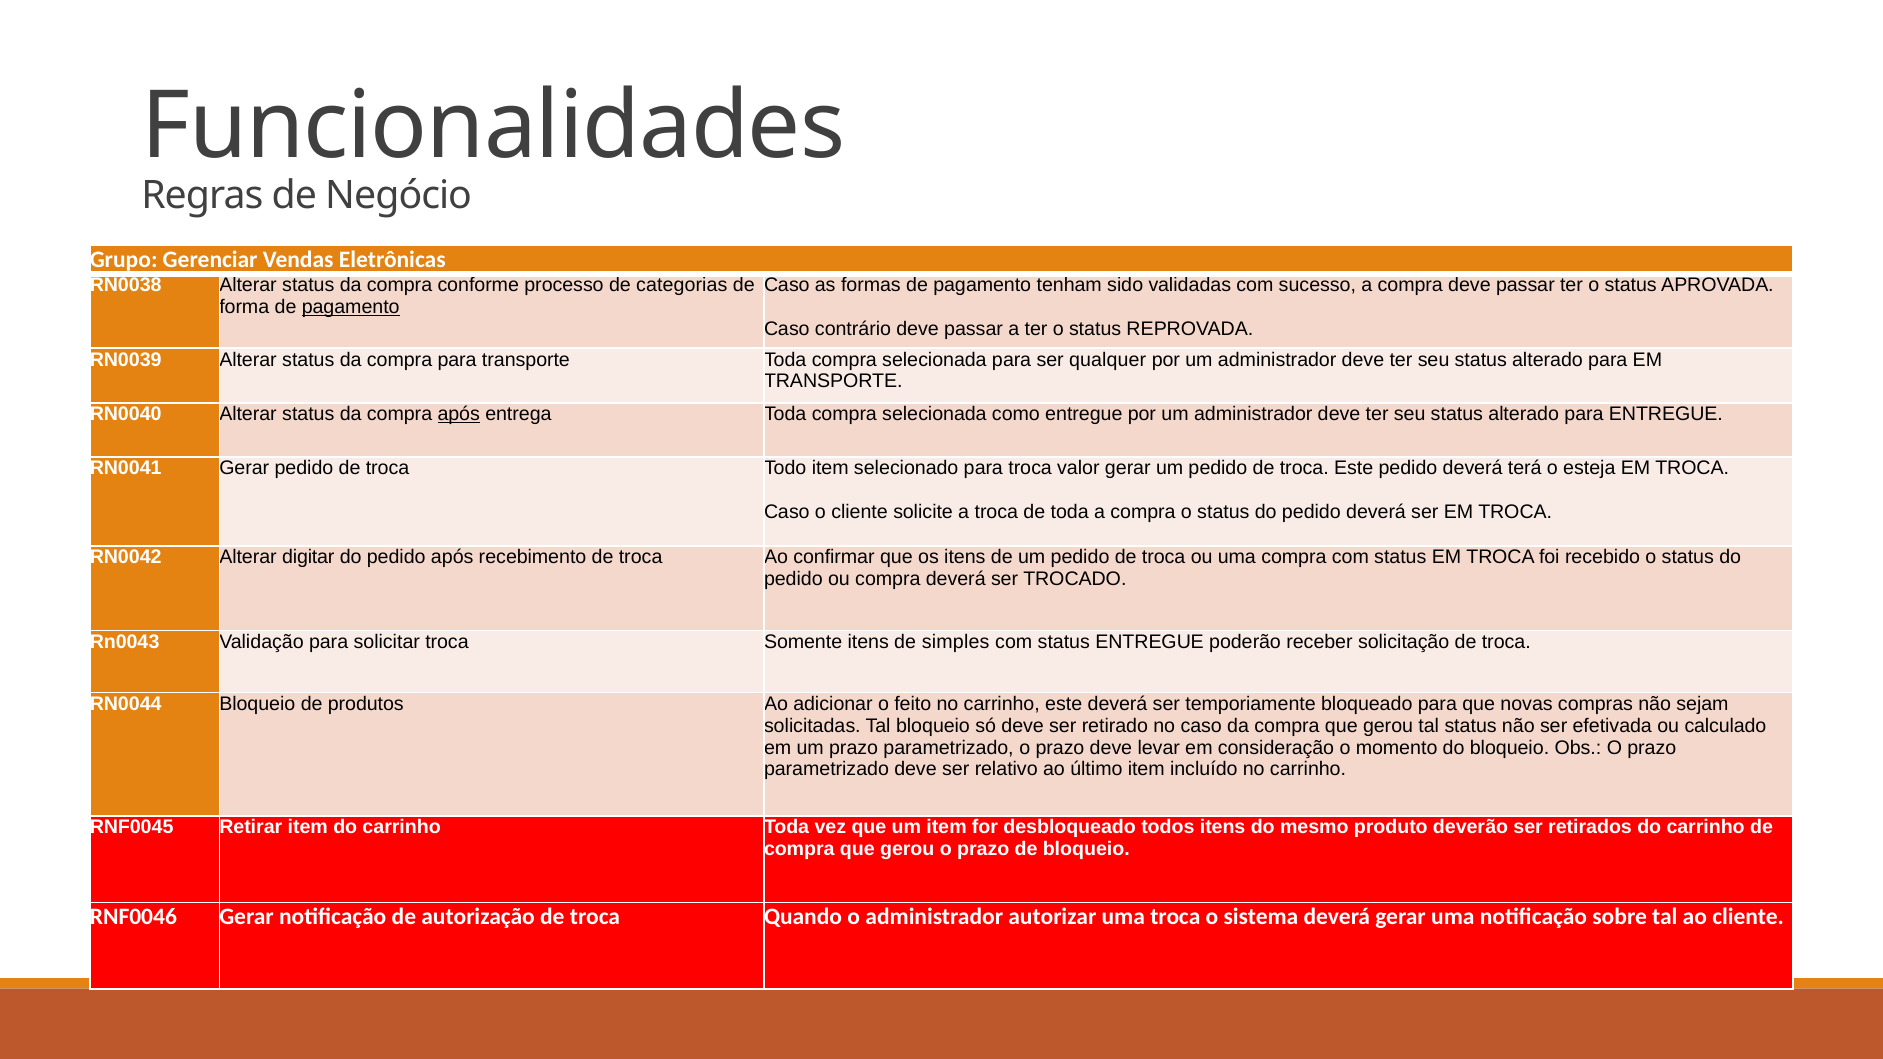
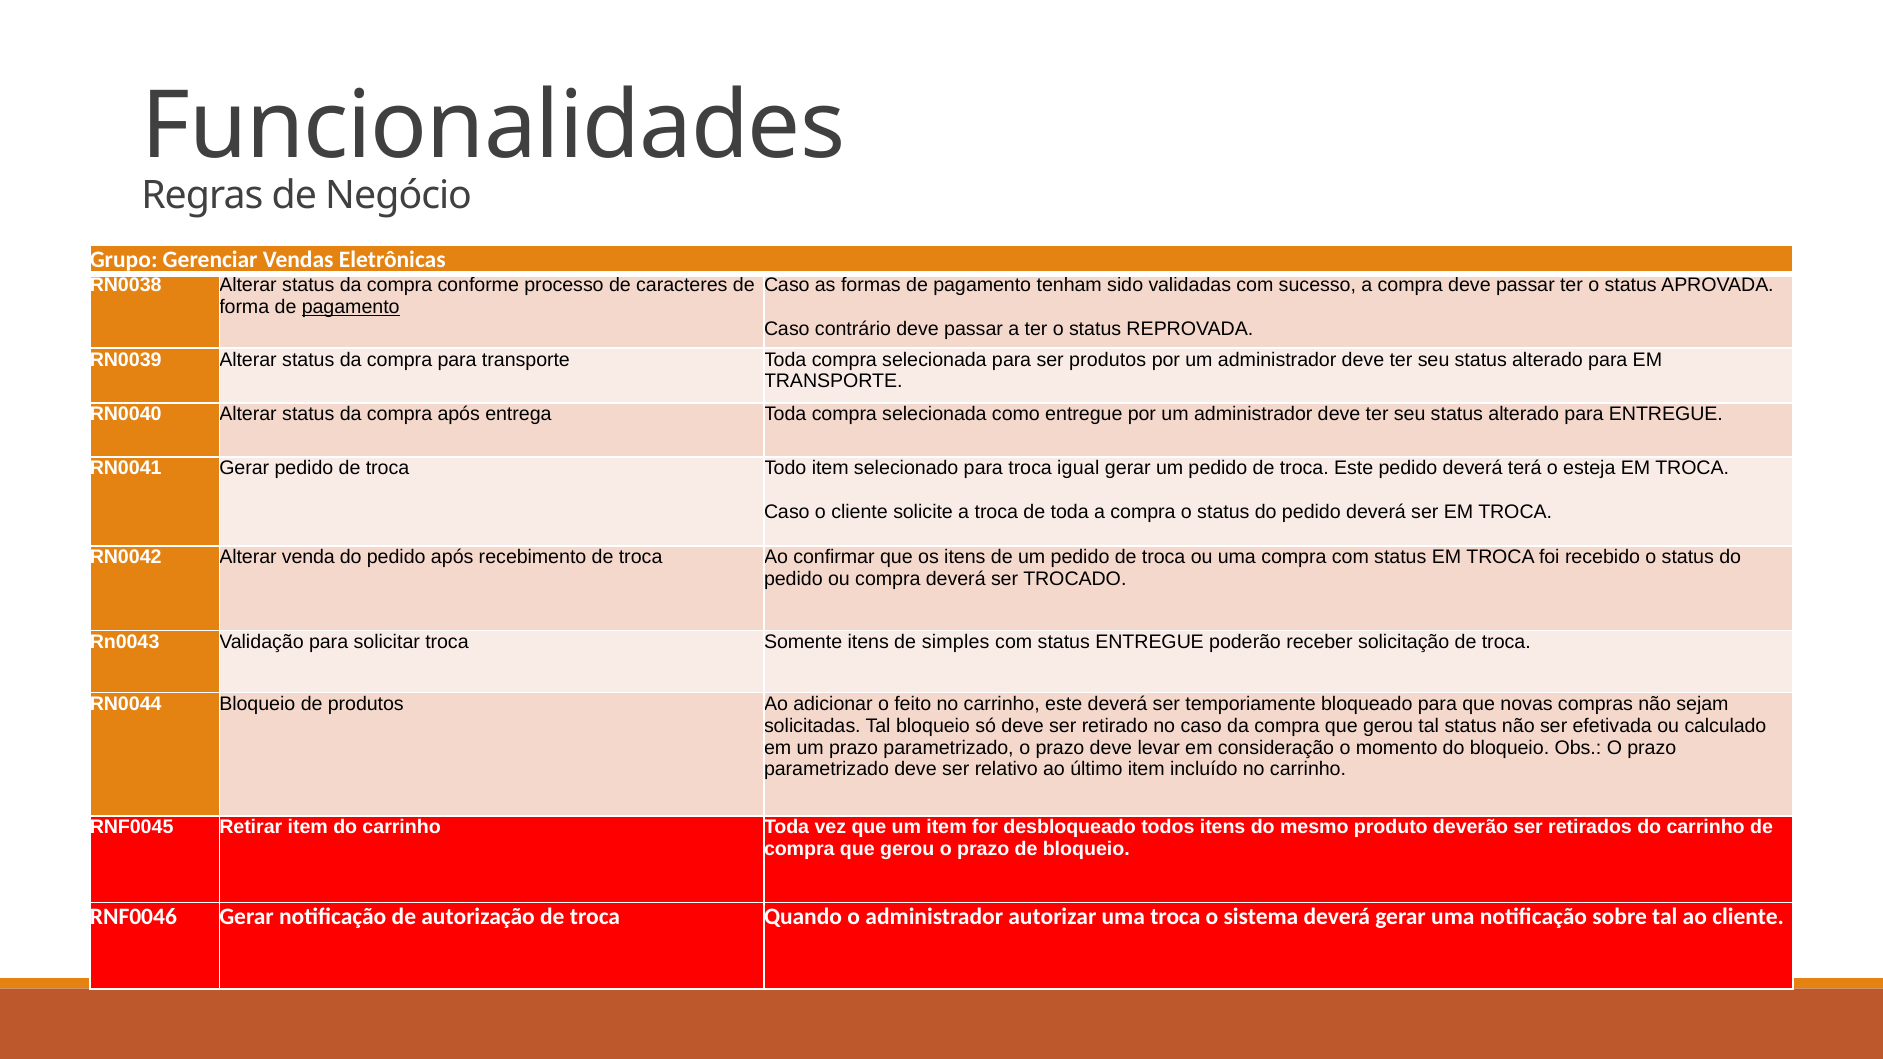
categorias: categorias -> caracteres
ser qualquer: qualquer -> produtos
após at (459, 414) underline: present -> none
valor: valor -> igual
digitar: digitar -> venda
